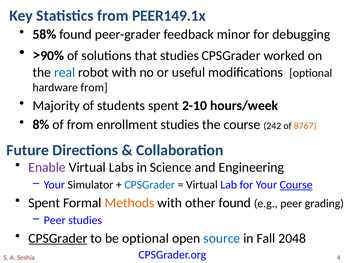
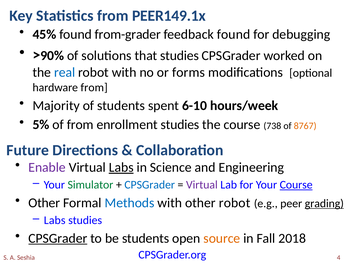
58%: 58% -> 45%
peer-grader: peer-grader -> from-grader
feedback minor: minor -> found
useful: useful -> forms
2-10: 2-10 -> 6-10
8%: 8% -> 5%
242: 242 -> 738
Labs at (121, 168) underline: none -> present
Simulator colour: black -> green
Virtual at (202, 185) colour: black -> purple
Spent at (44, 203): Spent -> Other
Methods colour: orange -> blue
other found: found -> robot
grading underline: none -> present
Peer at (55, 220): Peer -> Labs
be optional: optional -> students
source colour: blue -> orange
2048: 2048 -> 2018
